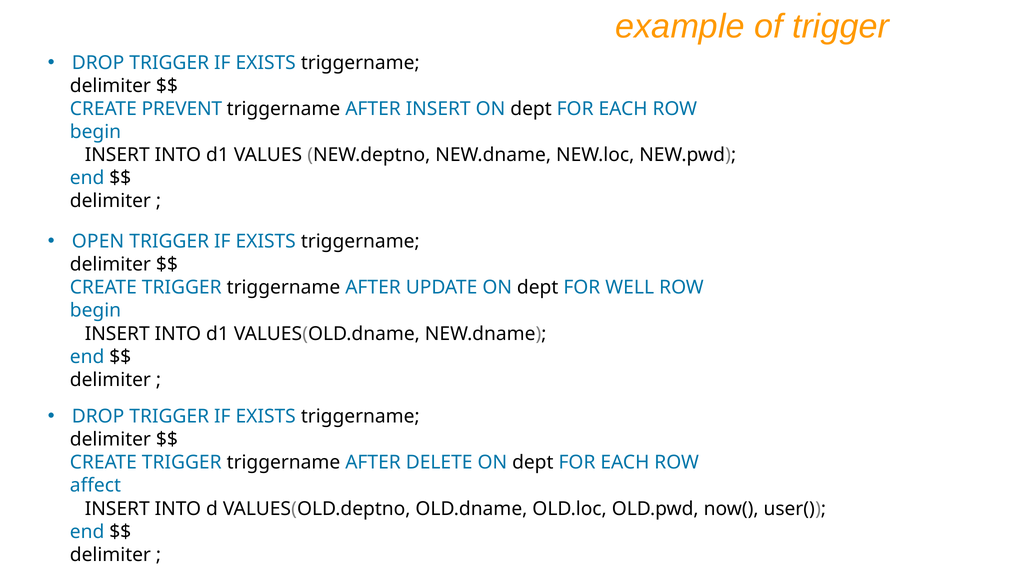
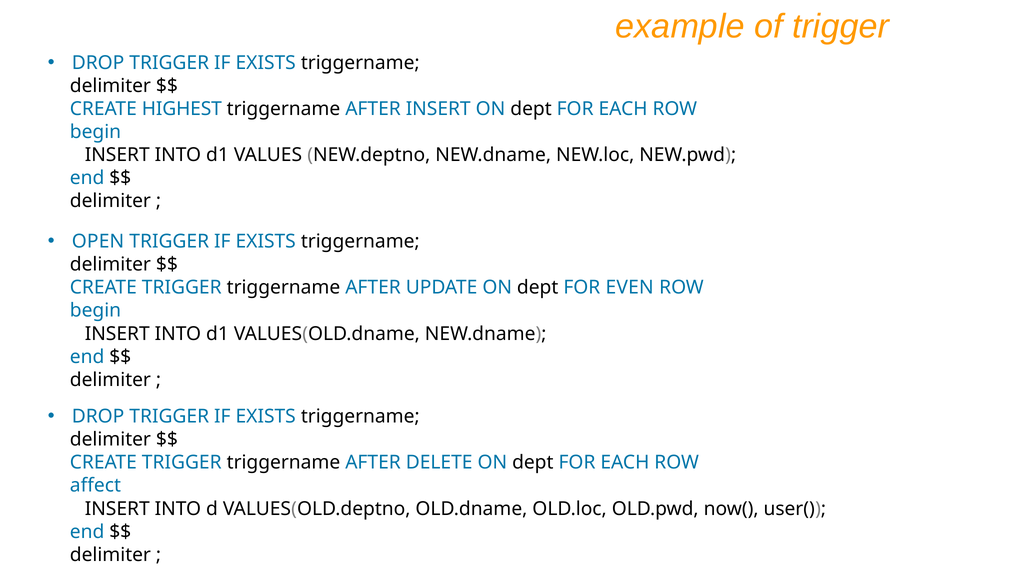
PREVENT: PREVENT -> HIGHEST
WELL: WELL -> EVEN
